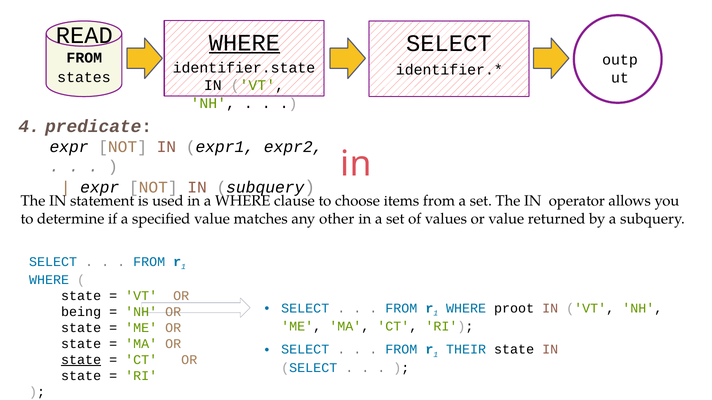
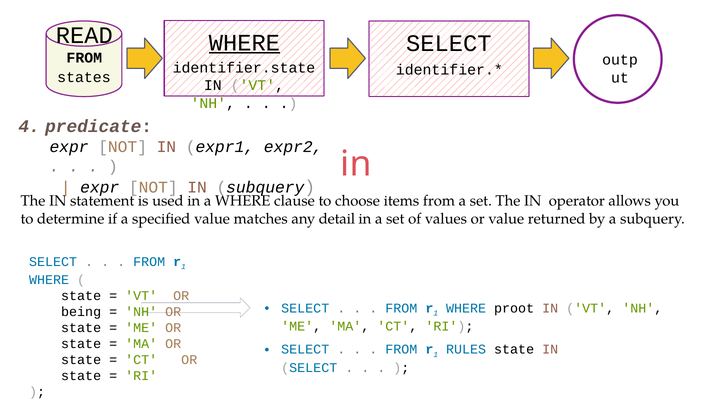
other: other -> detail
THEIR: THEIR -> RULES
state at (81, 360) underline: present -> none
